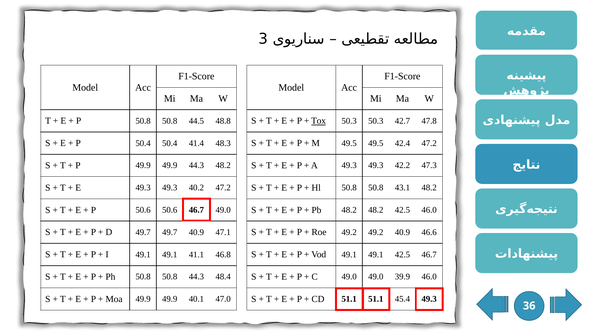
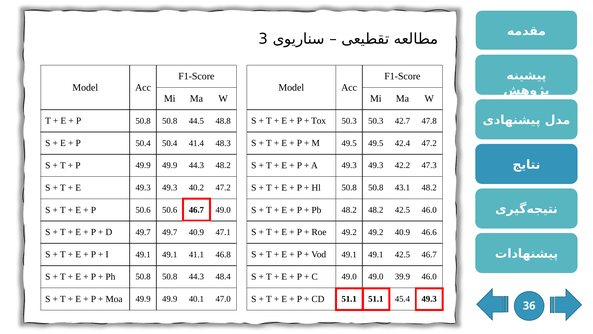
Tox underline: present -> none
